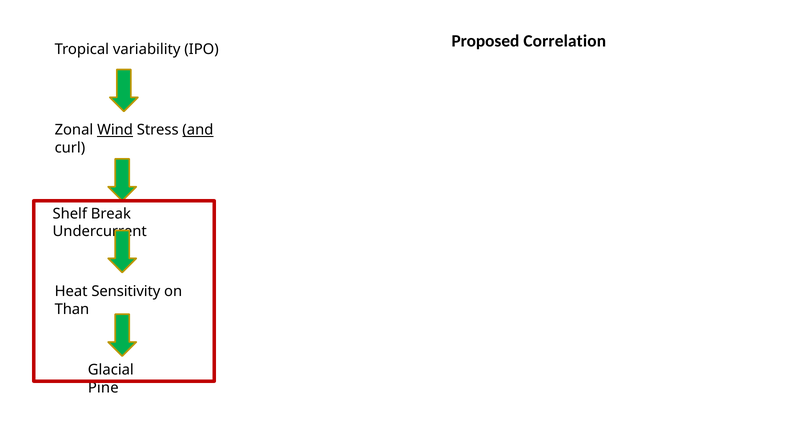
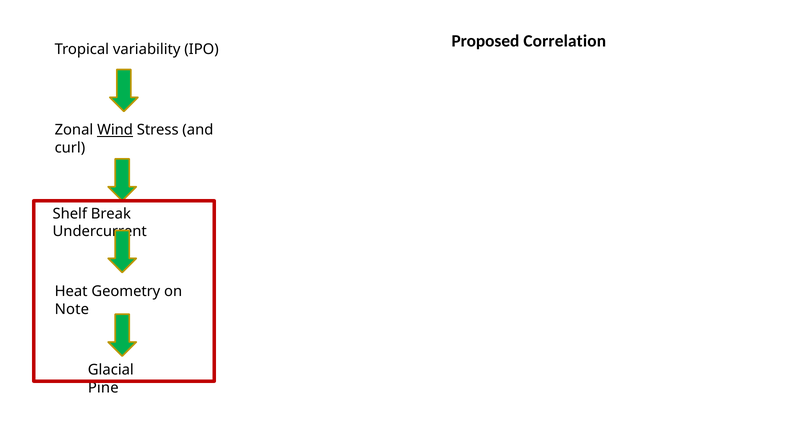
and underline: present -> none
Sensitivity: Sensitivity -> Geometry
Than: Than -> Note
